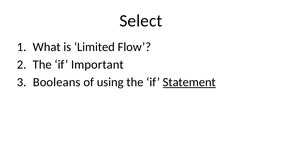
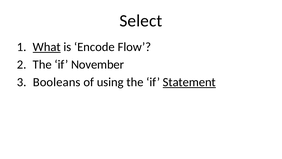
What underline: none -> present
Limited: Limited -> Encode
Important: Important -> November
